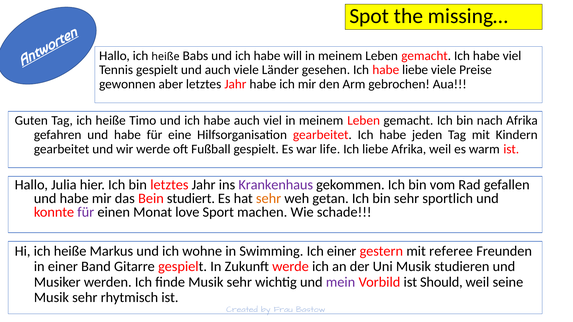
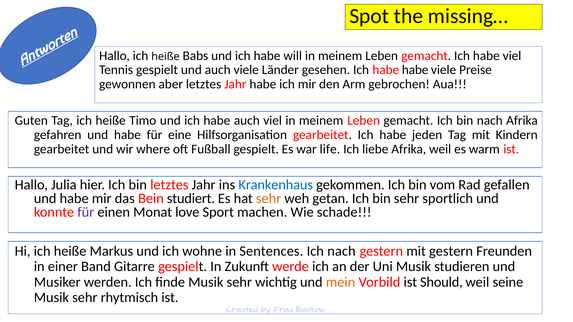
habe liebe: liebe -> habe
wir werde: werde -> where
Krankenhaus colour: purple -> blue
Swimming: Swimming -> Sentences
Ich einer: einer -> nach
mit referee: referee -> gestern
mein colour: purple -> orange
